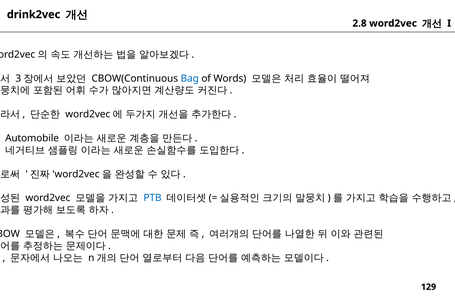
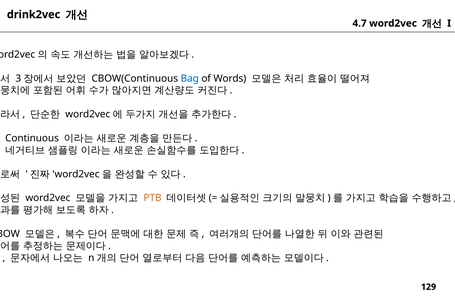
2.8: 2.8 -> 4.7
Automobile: Automobile -> Continuous
PTB colour: blue -> orange
